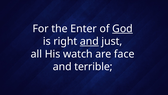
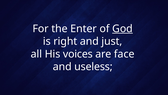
and at (89, 41) underline: present -> none
watch: watch -> voices
terrible: terrible -> useless
